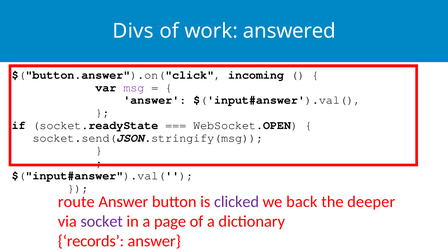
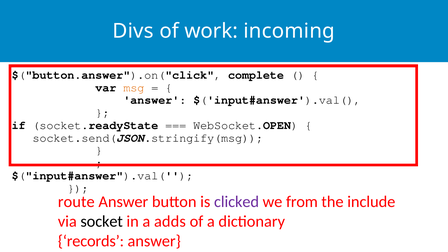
answered: answered -> incoming
incoming: incoming -> complete
msg colour: purple -> orange
back: back -> from
deeper: deeper -> include
socket colour: purple -> black
page: page -> adds
